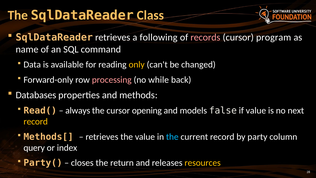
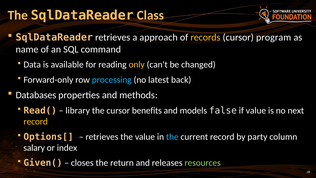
following: following -> approach
records colour: pink -> yellow
processing colour: pink -> light blue
while: while -> latest
always: always -> library
opening: opening -> benefits
Methods[: Methods[ -> Options[
query: query -> salary
Party(: Party( -> Given(
resources colour: yellow -> light green
